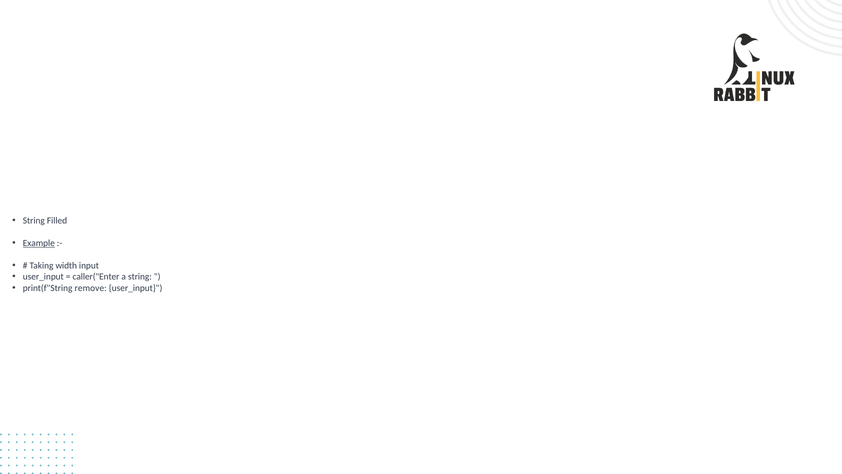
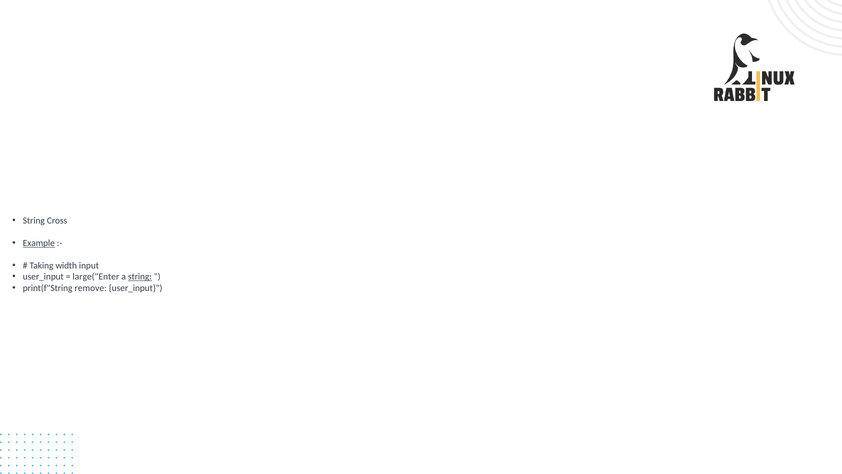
Filled: Filled -> Cross
caller("Enter: caller("Enter -> large("Enter
string at (140, 277) underline: none -> present
